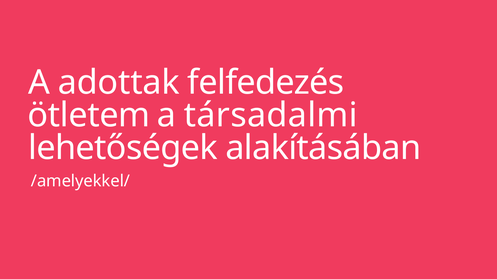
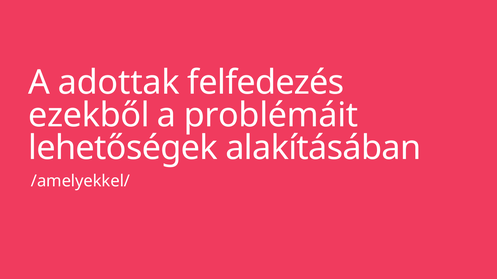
ötletem: ötletem -> ezekből
társadalmi: társadalmi -> problémáit
